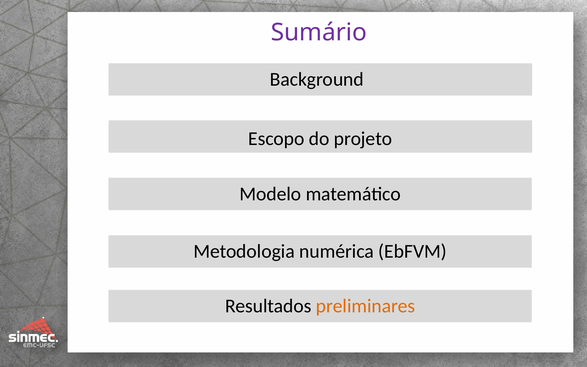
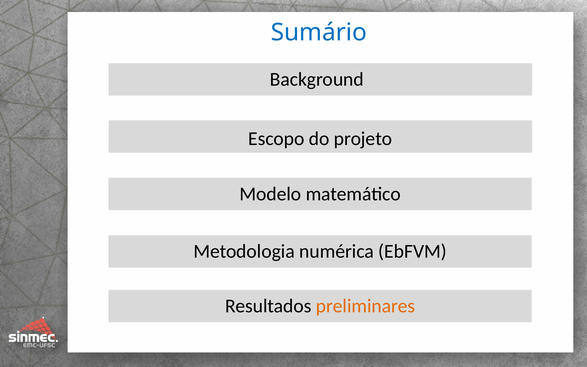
Sumário colour: purple -> blue
